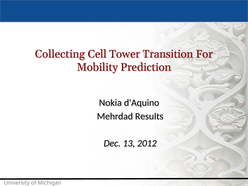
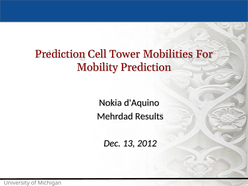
Collecting at (60, 54): Collecting -> Prediction
Transition: Transition -> Mobilities
